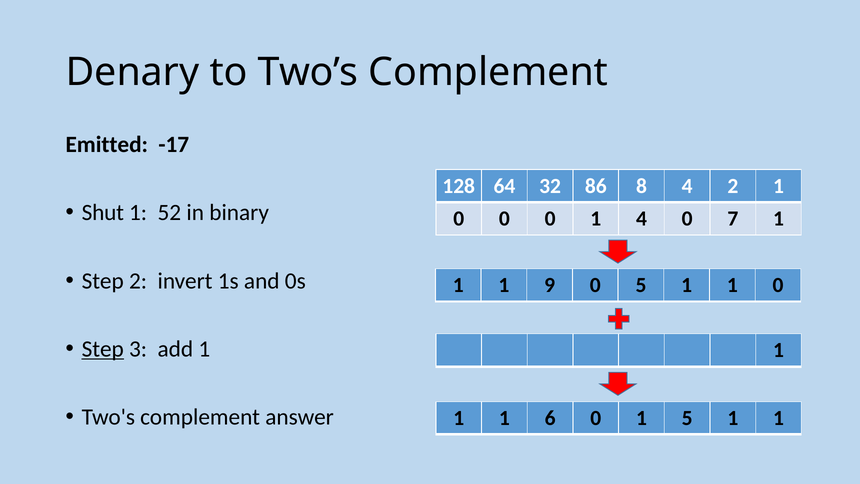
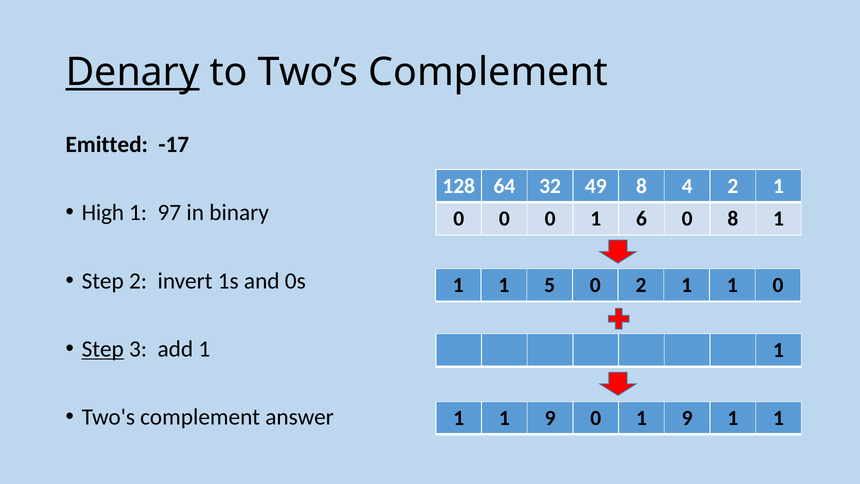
Denary underline: none -> present
86: 86 -> 49
Shut: Shut -> High
52: 52 -> 97
1 4: 4 -> 6
0 7: 7 -> 8
9: 9 -> 5
0 5: 5 -> 2
1 1 6: 6 -> 9
0 1 5: 5 -> 9
